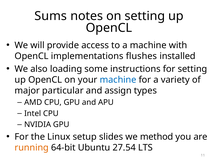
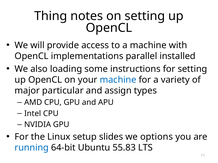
Sums: Sums -> Thing
flushes: flushes -> parallel
method: method -> options
running colour: orange -> blue
27.54: 27.54 -> 55.83
